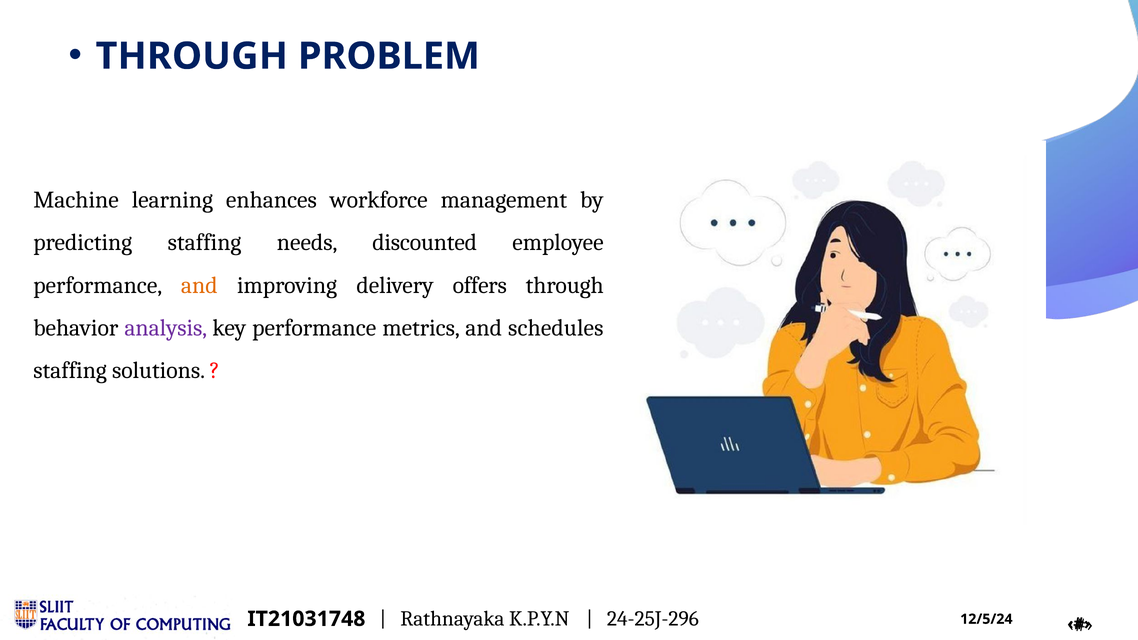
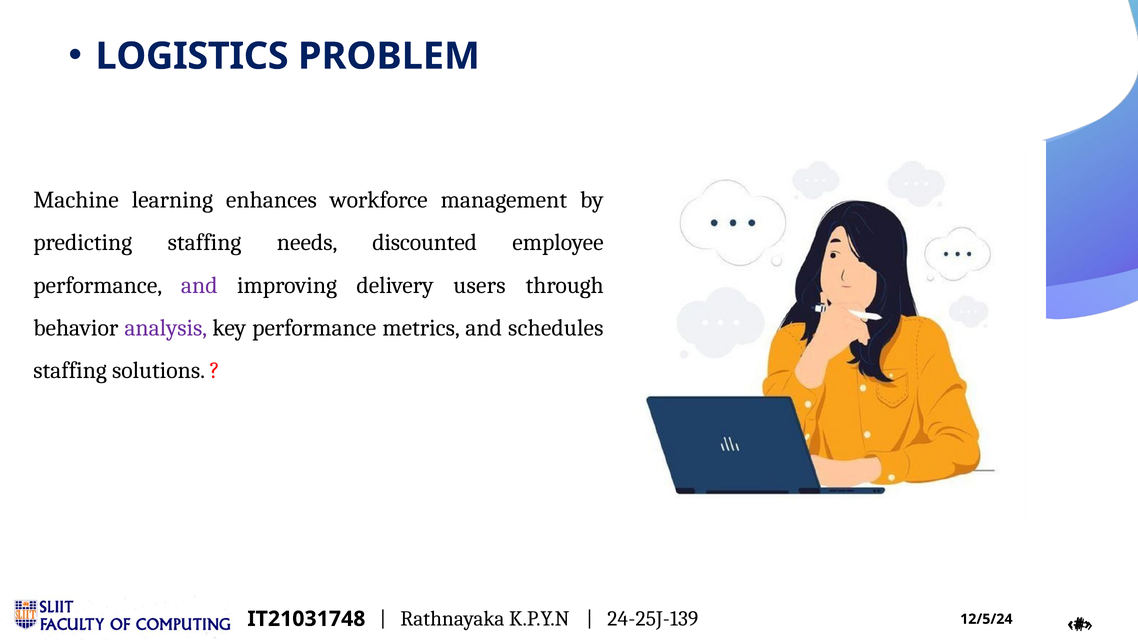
THROUGH at (192, 56): THROUGH -> LOGISTICS
and at (199, 285) colour: orange -> purple
offers: offers -> users
24-25J-296: 24-25J-296 -> 24-25J-139
